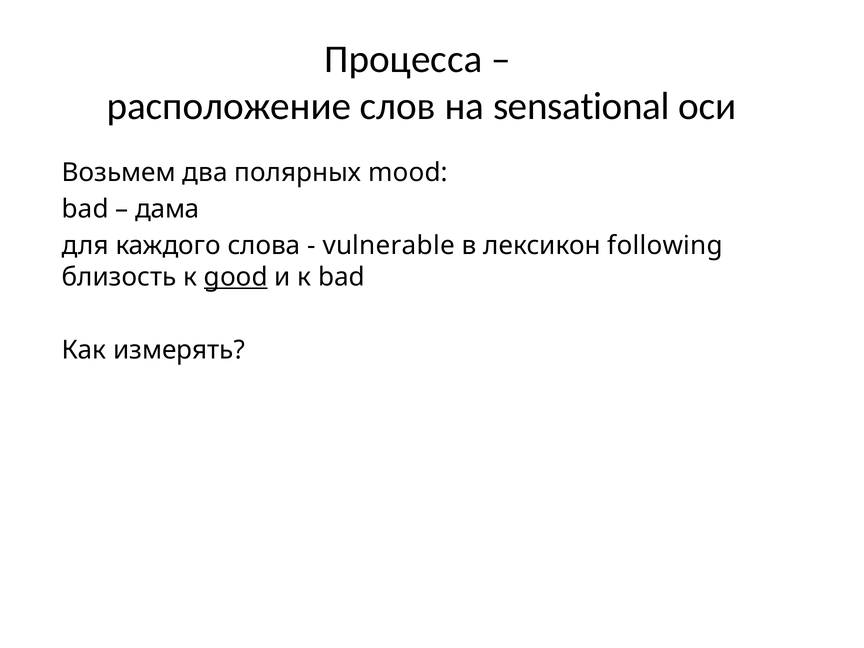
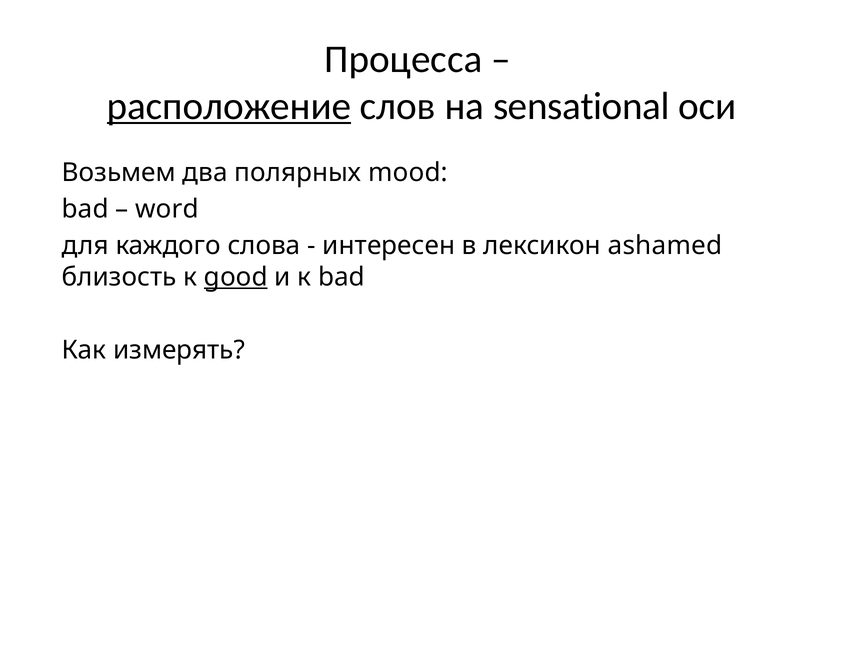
расположение underline: none -> present
дама: дама -> word
vulnerable: vulnerable -> интересен
following: following -> ashamed
